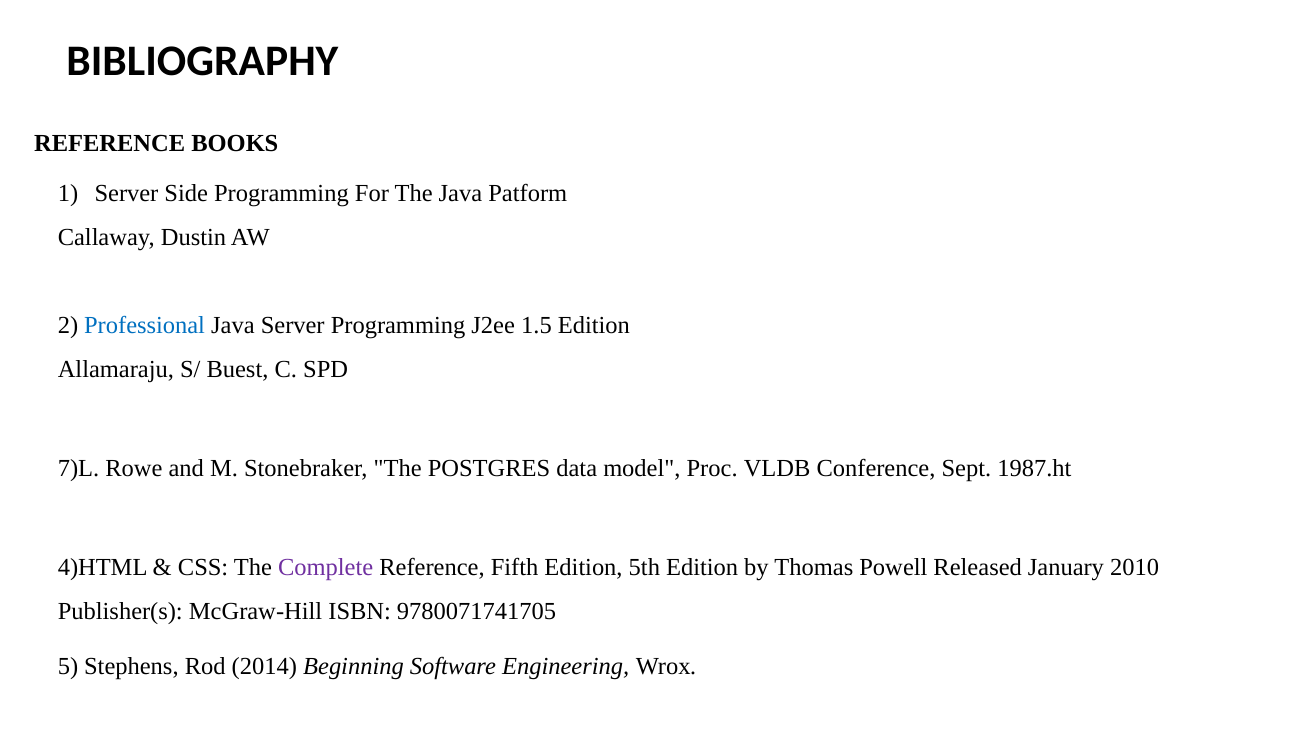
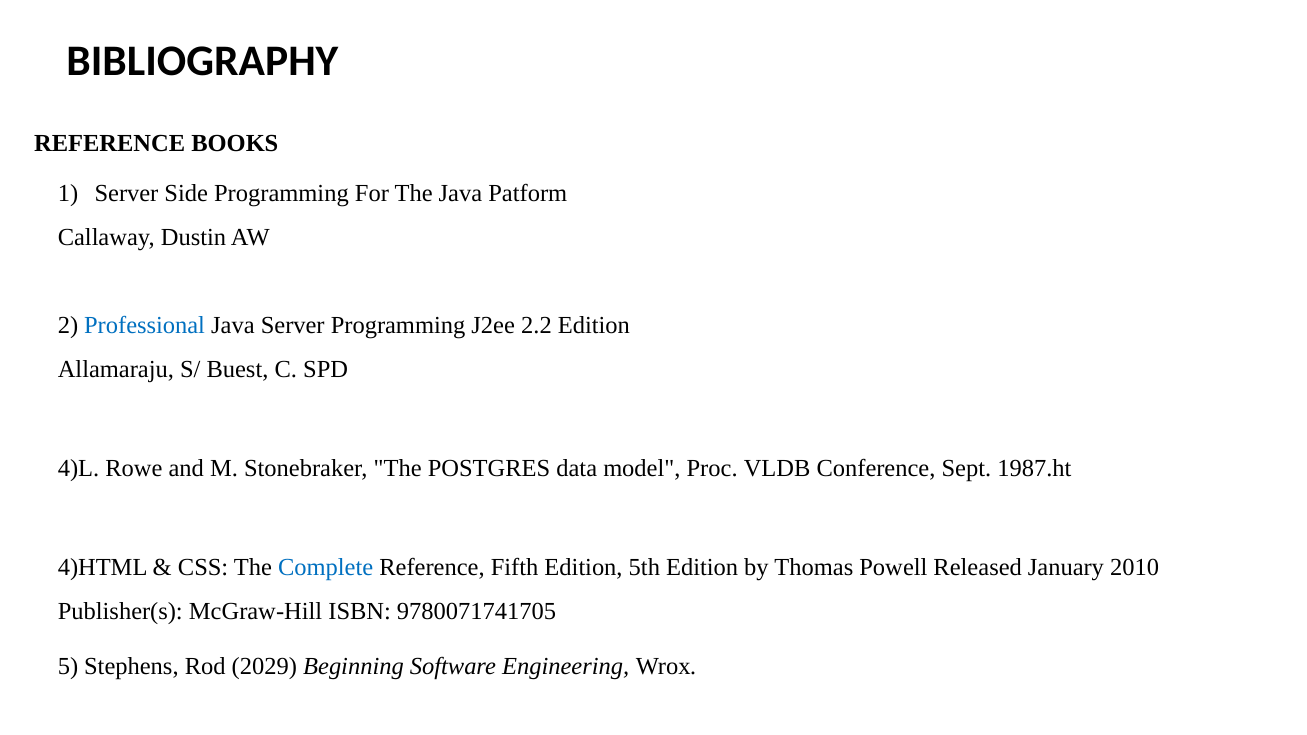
1.5: 1.5 -> 2.2
7)L: 7)L -> 4)L
Complete colour: purple -> blue
2014: 2014 -> 2029
